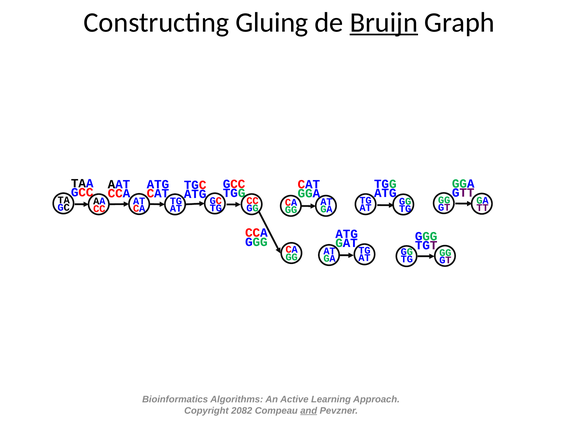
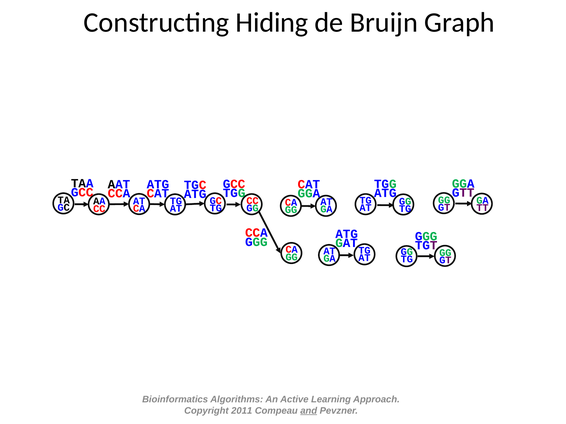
Gluing: Gluing -> Hiding
Bruijn underline: present -> none
2082: 2082 -> 2011
